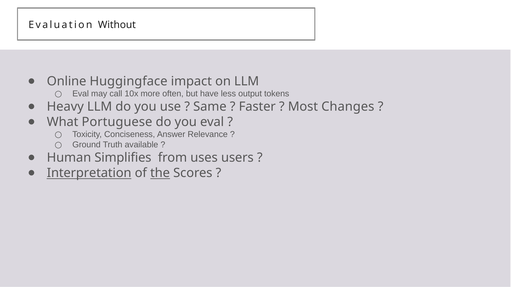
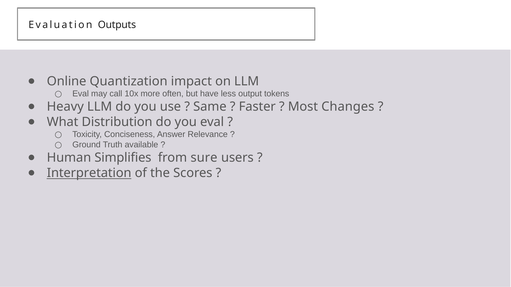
Without: Without -> Outputs
Huggingface: Huggingface -> Quantization
Portuguese: Portuguese -> Distribution
uses: uses -> sure
the underline: present -> none
